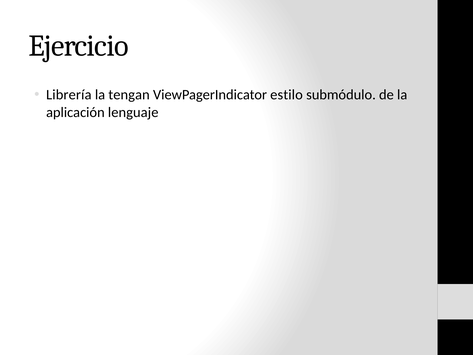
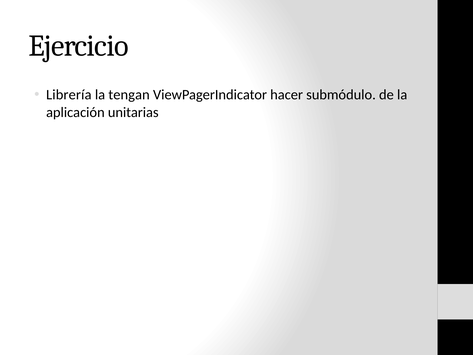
estilo: estilo -> hacer
lenguaje: lenguaje -> unitarias
